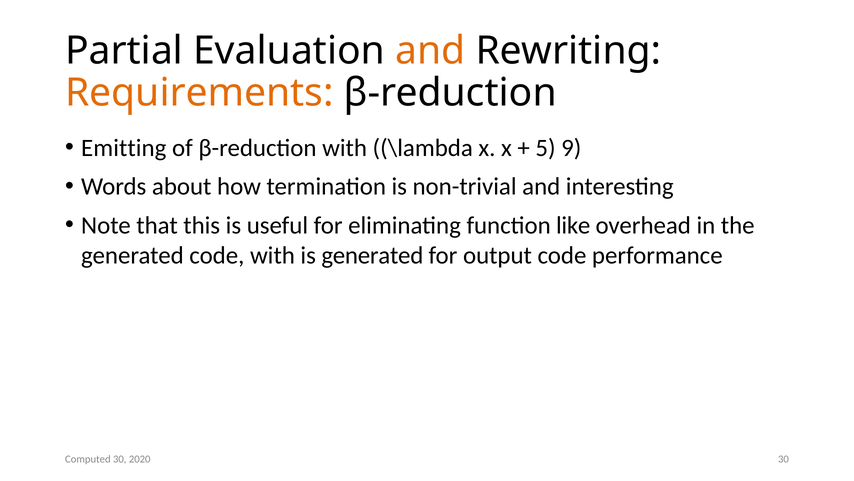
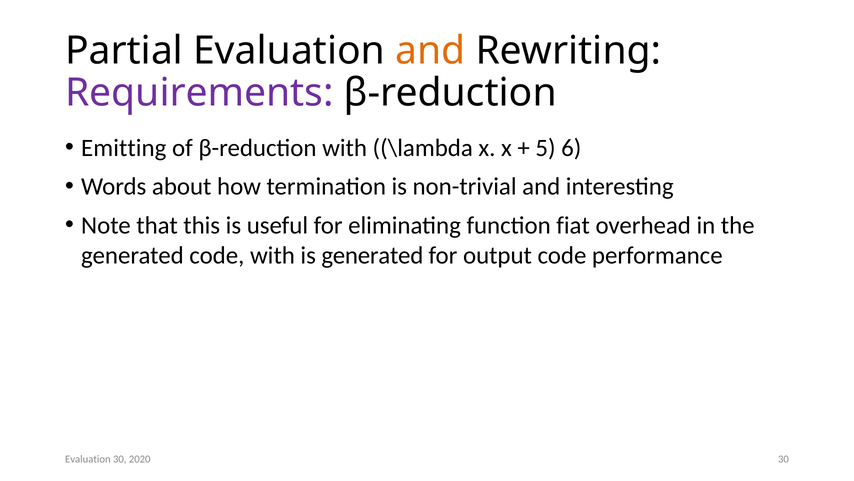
Requirements colour: orange -> purple
9: 9 -> 6
like: like -> fiat
Computed at (88, 459): Computed -> Evaluation
